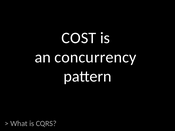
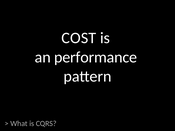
concurrency: concurrency -> performance
